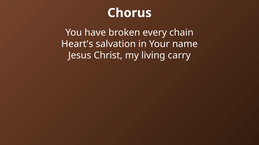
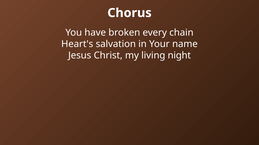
carry: carry -> night
